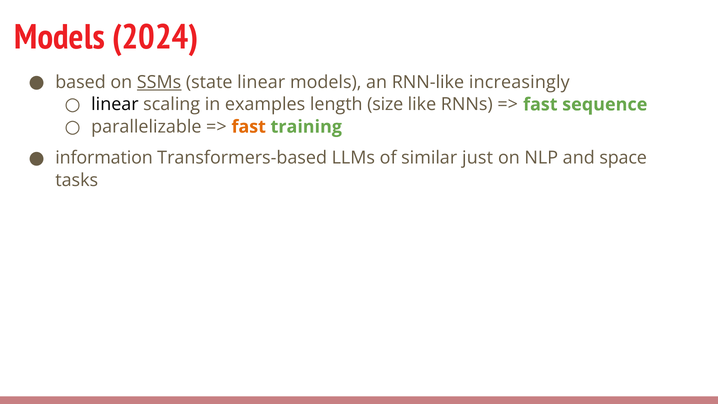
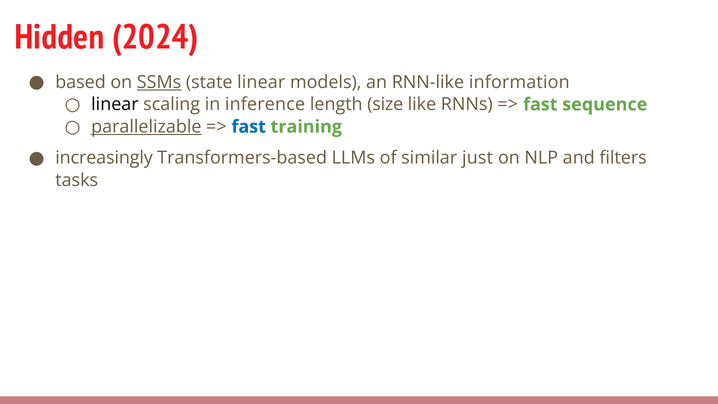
Models at (60, 37): Models -> Hidden
increasingly: increasingly -> information
examples: examples -> inference
parallelizable underline: none -> present
fast at (249, 127) colour: orange -> blue
information: information -> increasingly
space: space -> filters
